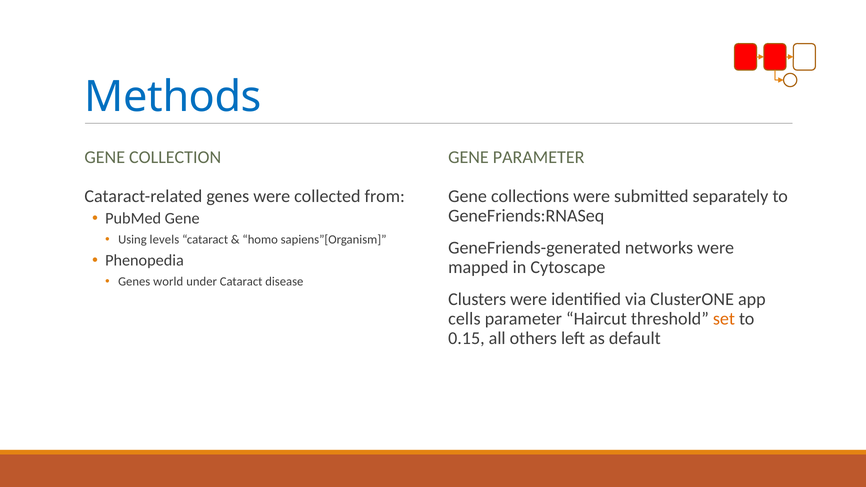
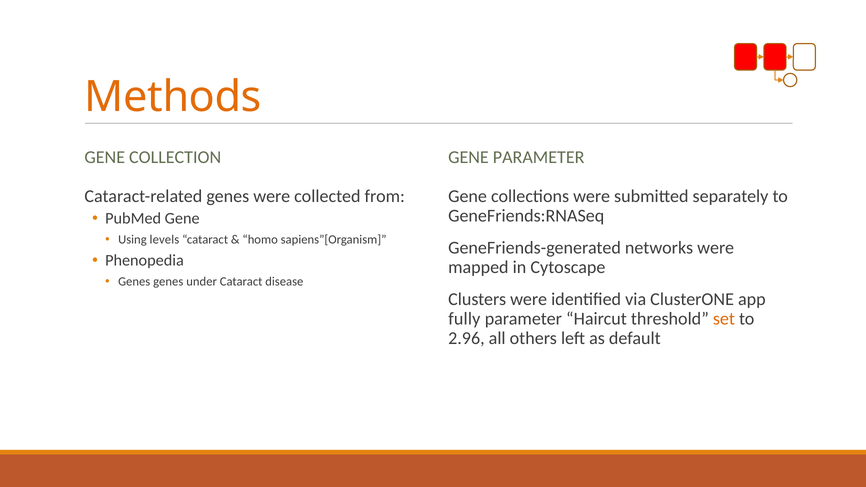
Methods colour: blue -> orange
Genes world: world -> genes
cells: cells -> fully
0.15: 0.15 -> 2.96
